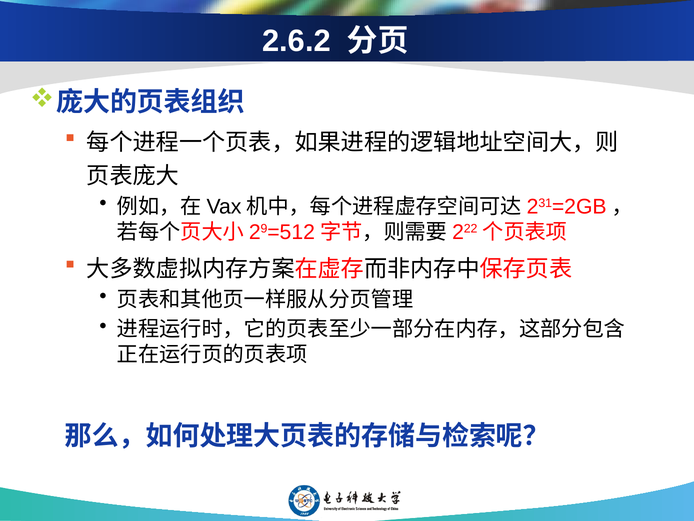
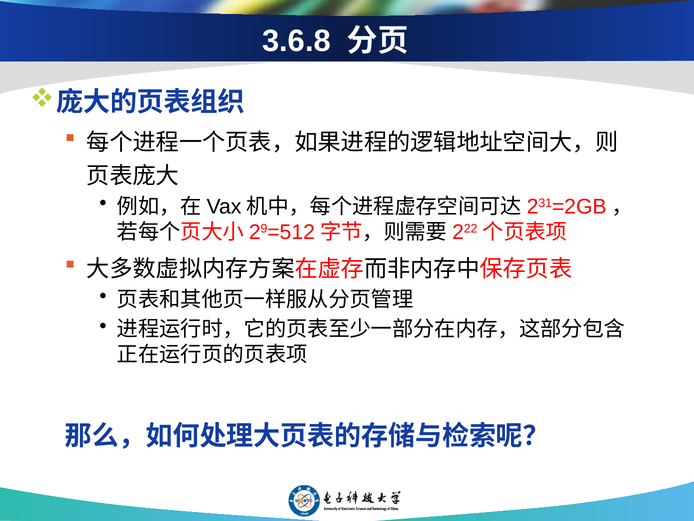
2.6.2: 2.6.2 -> 3.6.8
